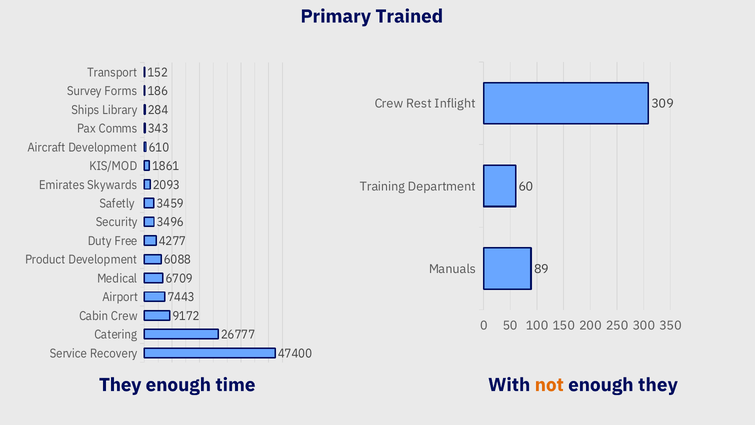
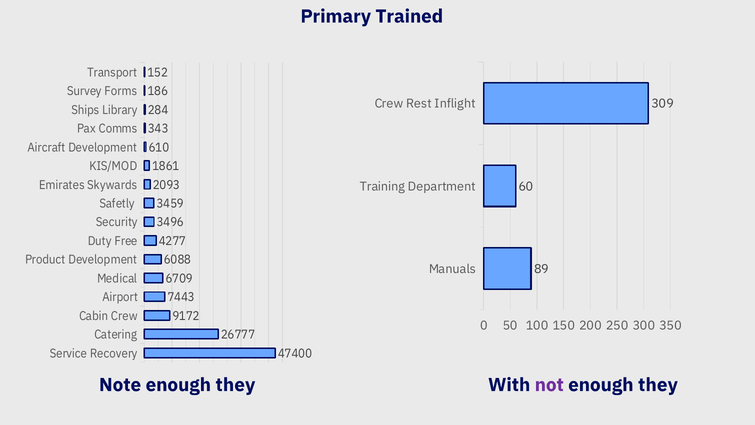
They at (120, 385): They -> Note
time at (235, 385): time -> they
not colour: orange -> purple
